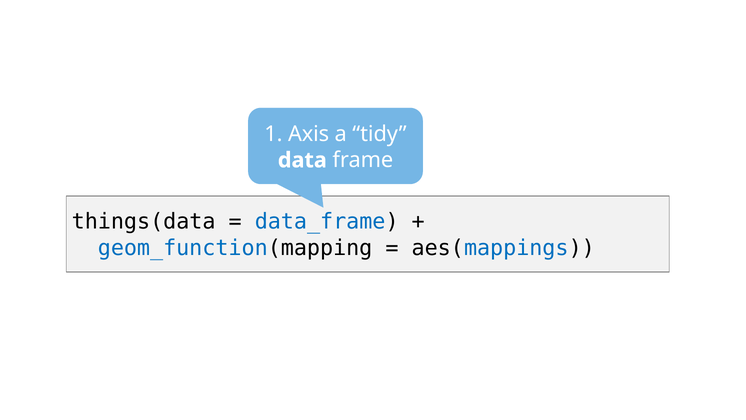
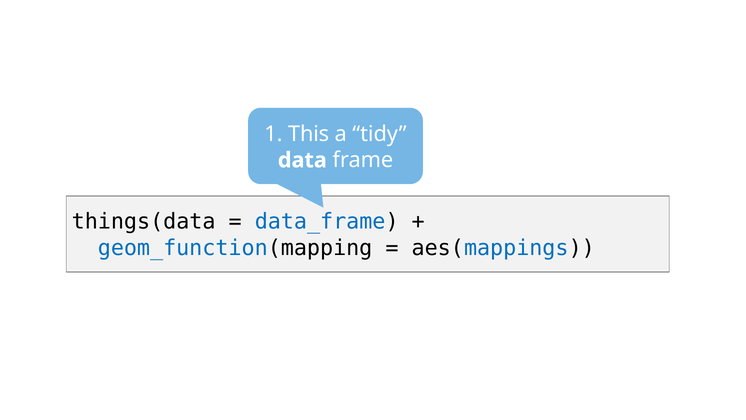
Axis: Axis -> This
